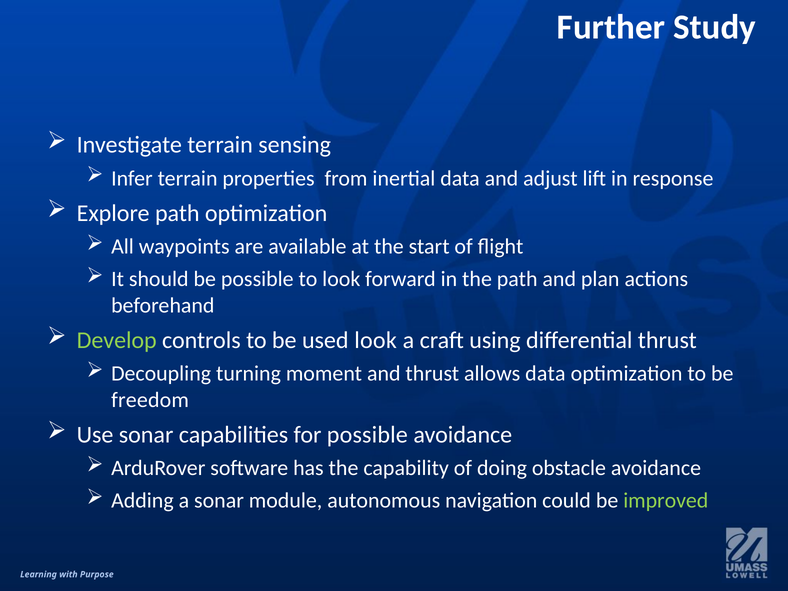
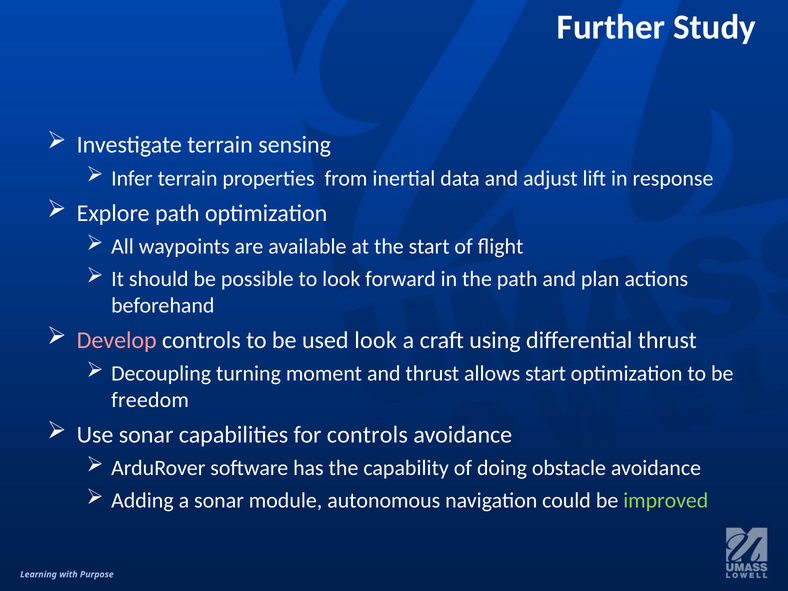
Develop colour: light green -> pink
allows data: data -> start
for possible: possible -> controls
